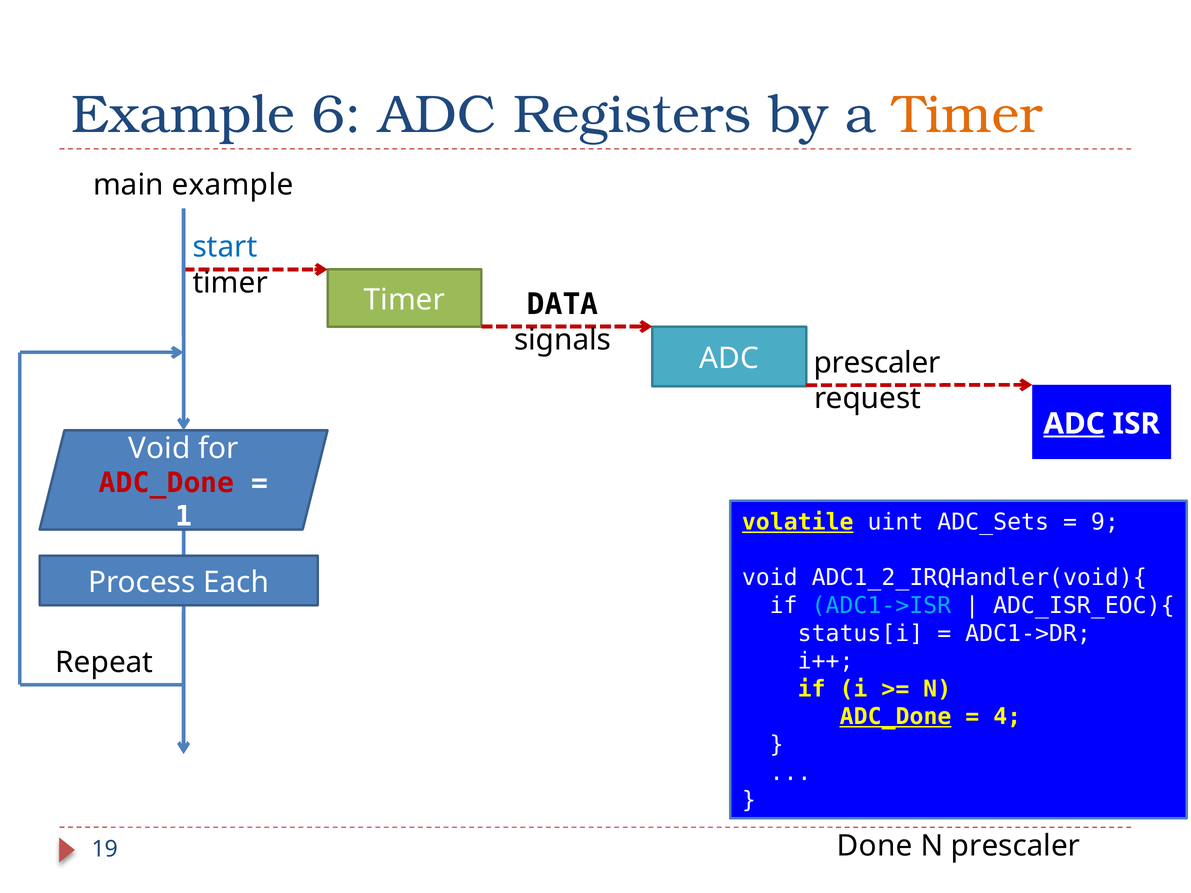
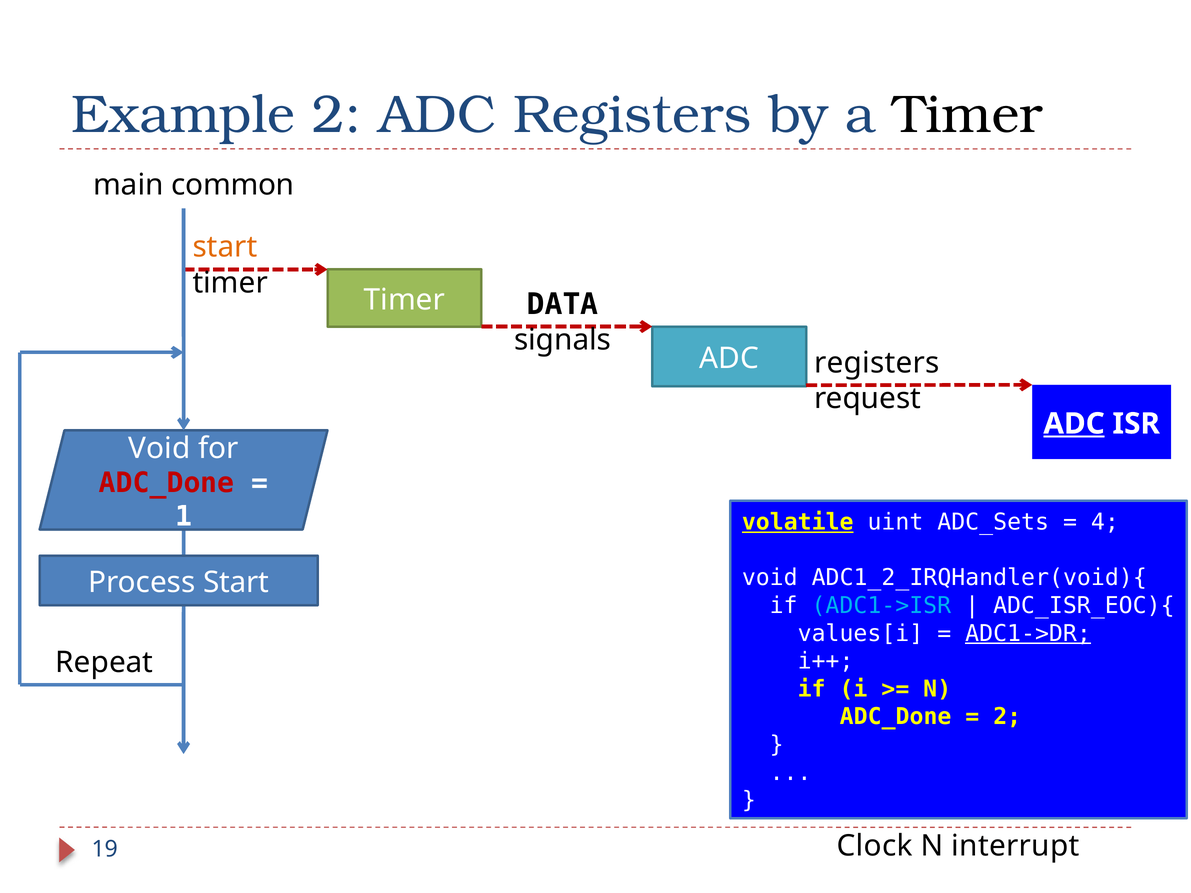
Example 6: 6 -> 2
Timer at (968, 115) colour: orange -> black
main example: example -> common
start at (225, 247) colour: blue -> orange
prescaler at (877, 363): prescaler -> registers
9: 9 -> 4
Process Each: Each -> Start
status[i: status[i -> values[i
ADC1->DR underline: none -> present
ADC_Done at (896, 717) underline: present -> none
4 at (1007, 717): 4 -> 2
Done: Done -> Clock
N prescaler: prescaler -> interrupt
